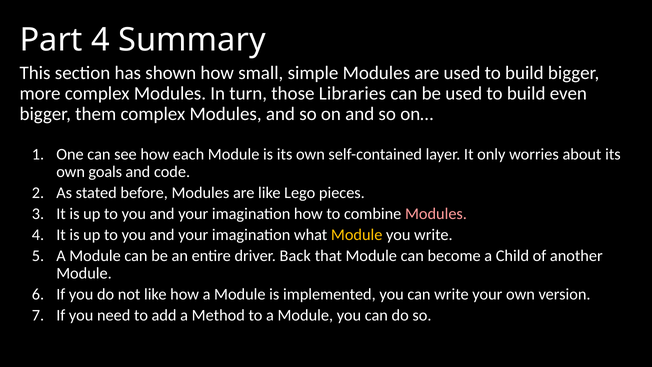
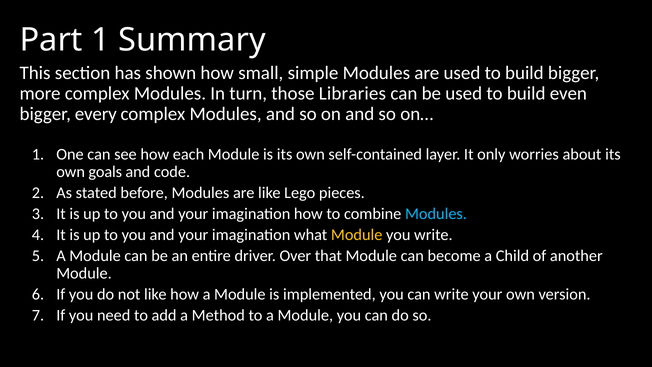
Part 4: 4 -> 1
them: them -> every
Modules at (436, 214) colour: pink -> light blue
Back: Back -> Over
